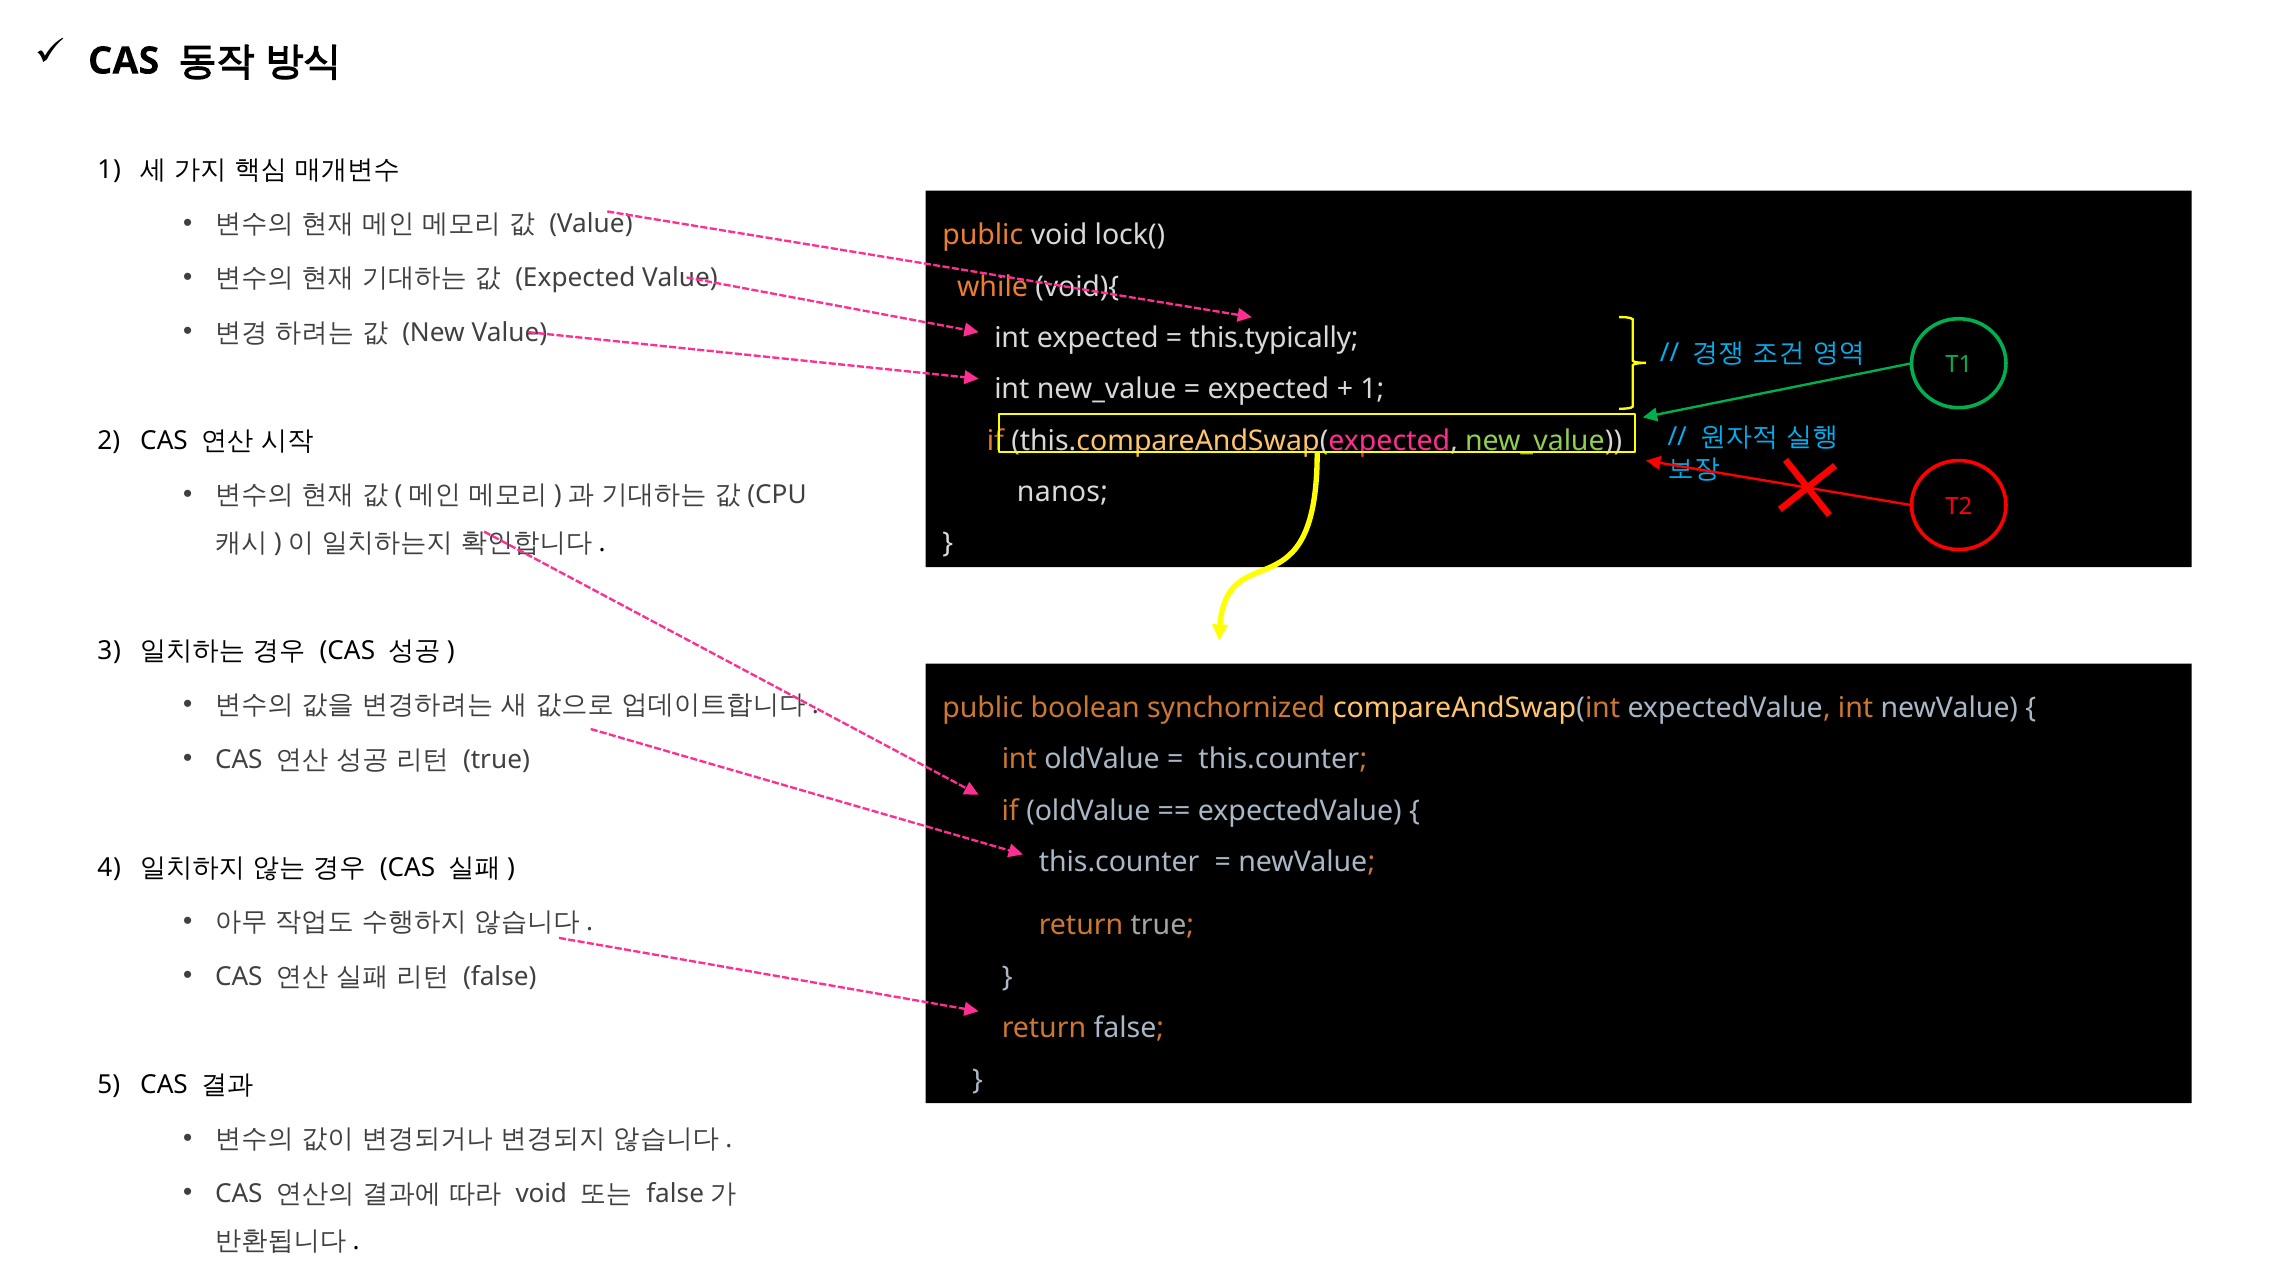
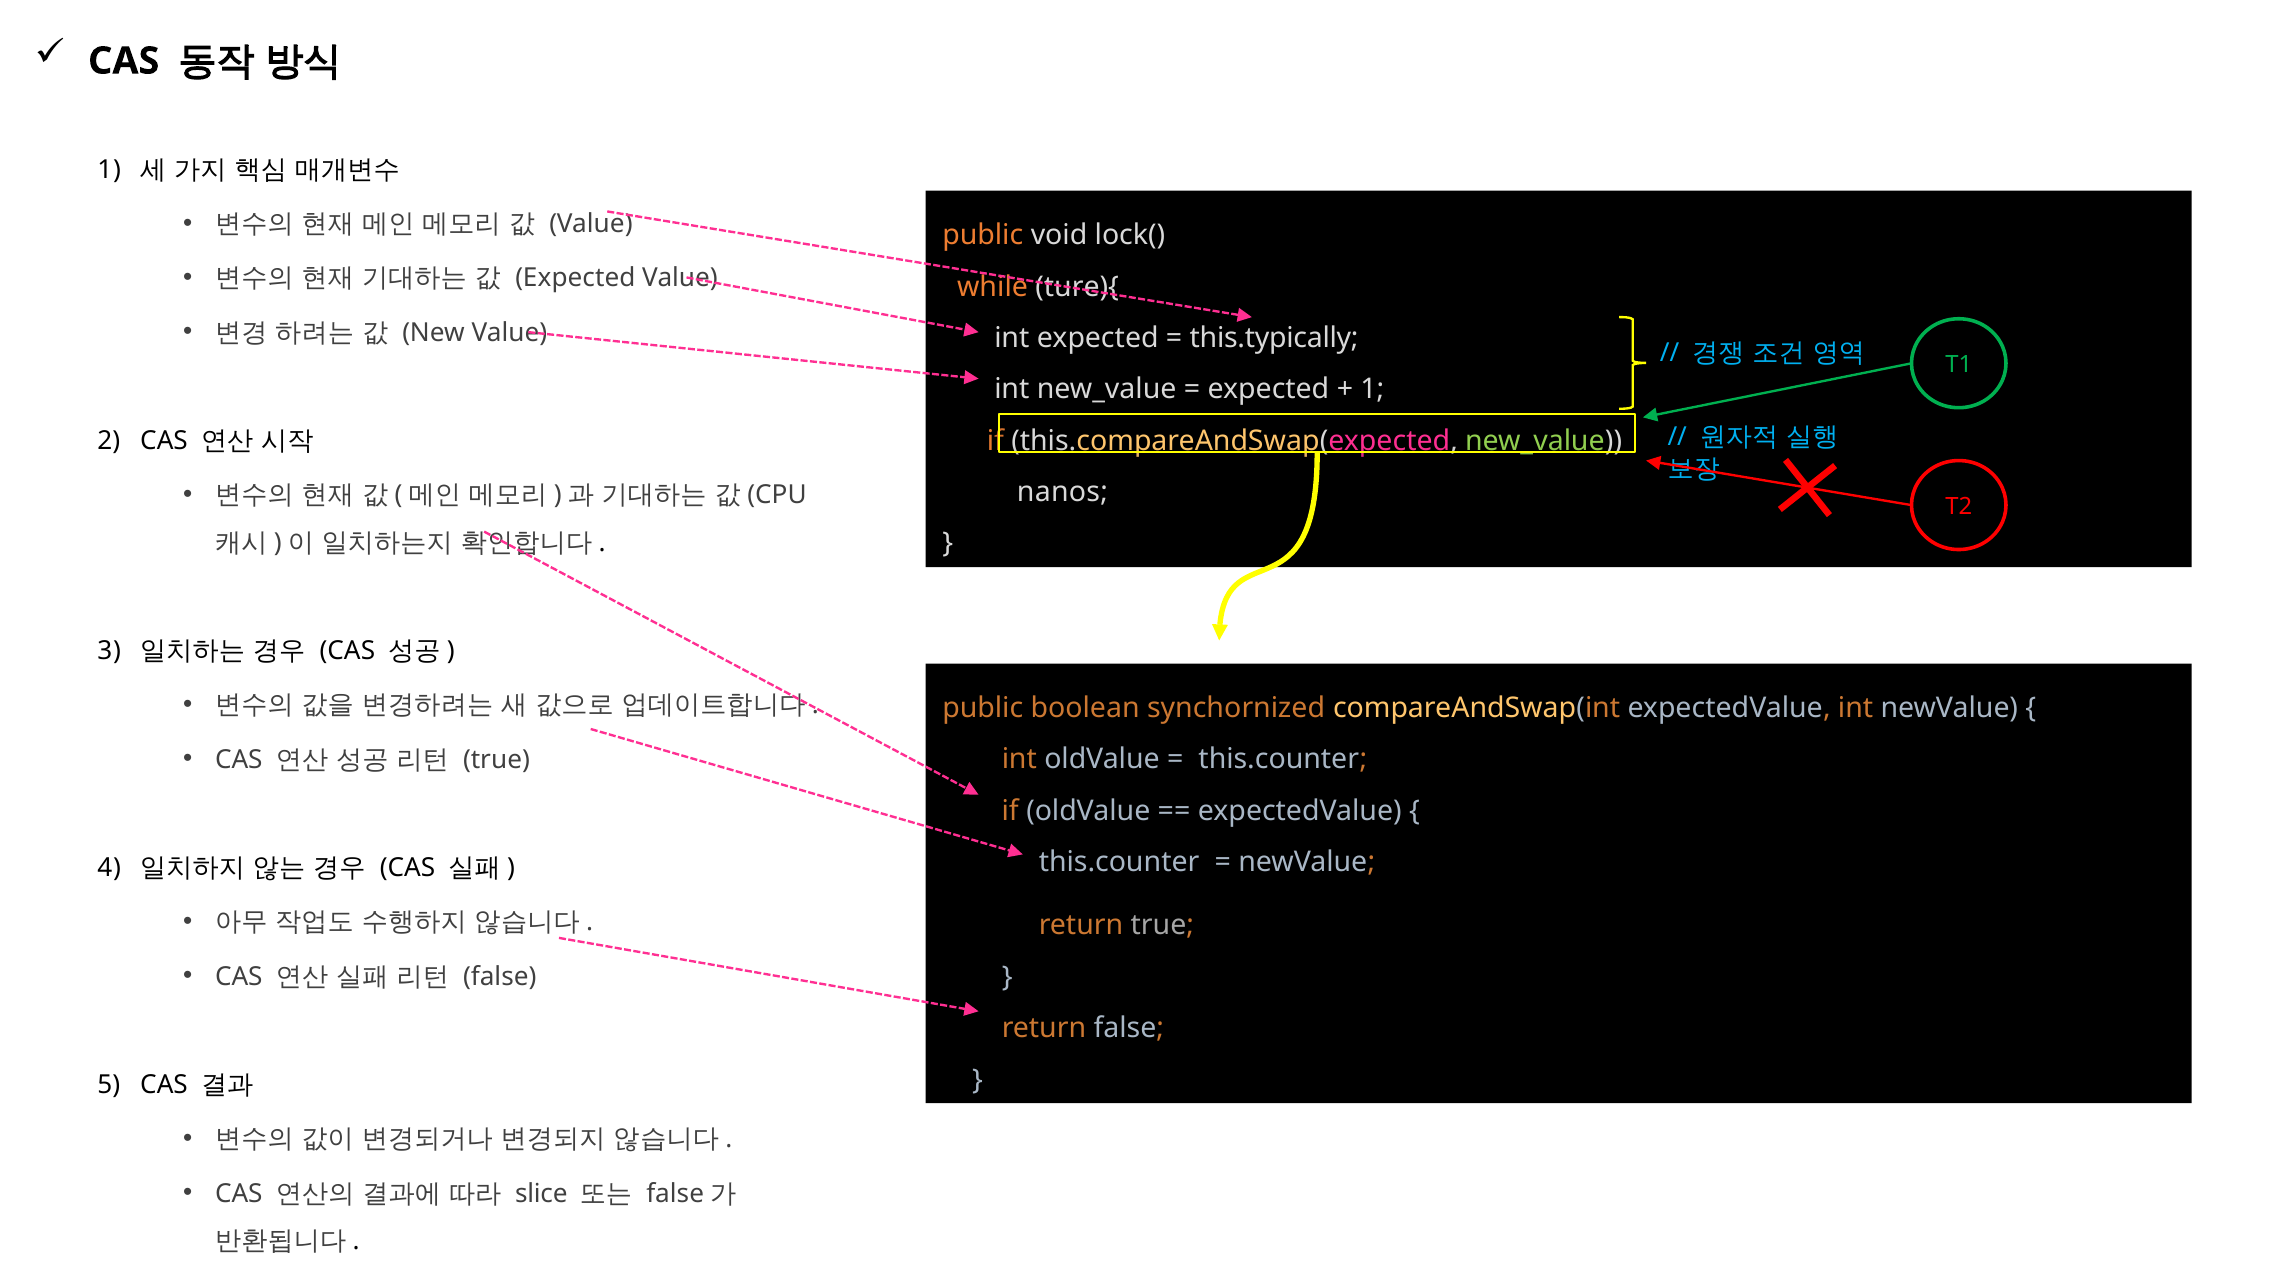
void){: void){ -> ture){
void at (541, 1194): void -> slice
